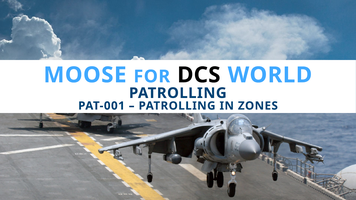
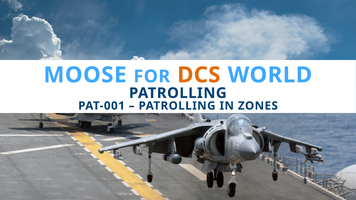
DCS colour: black -> orange
